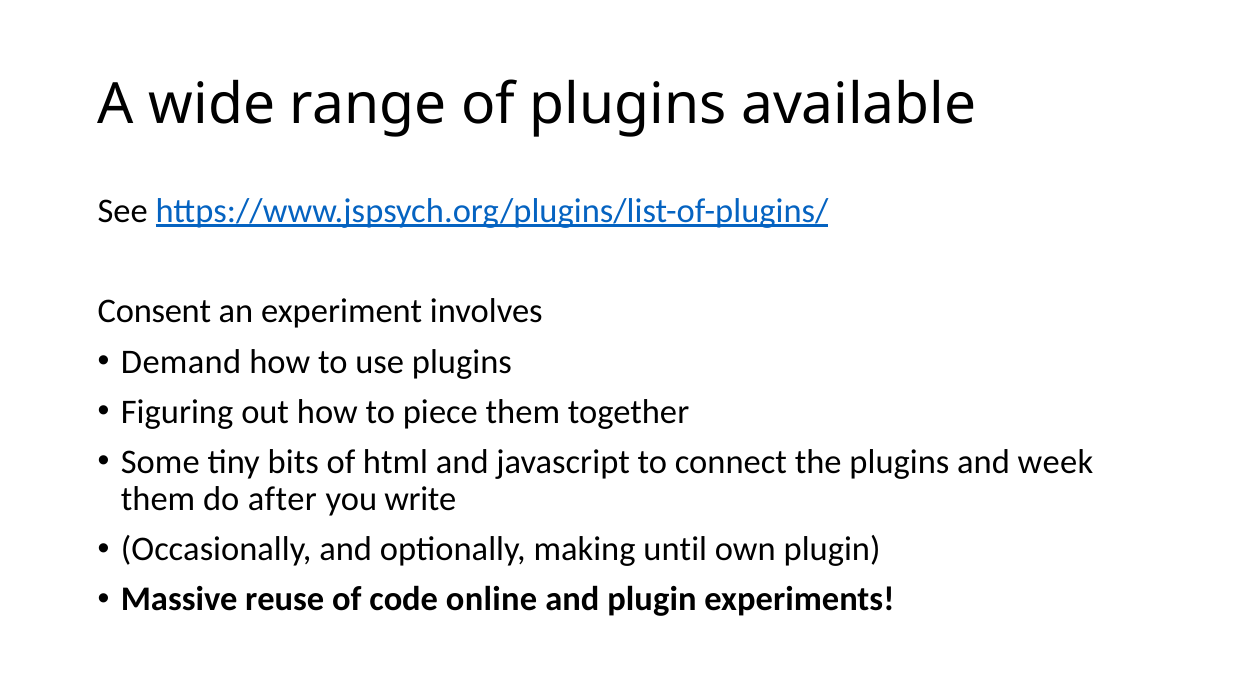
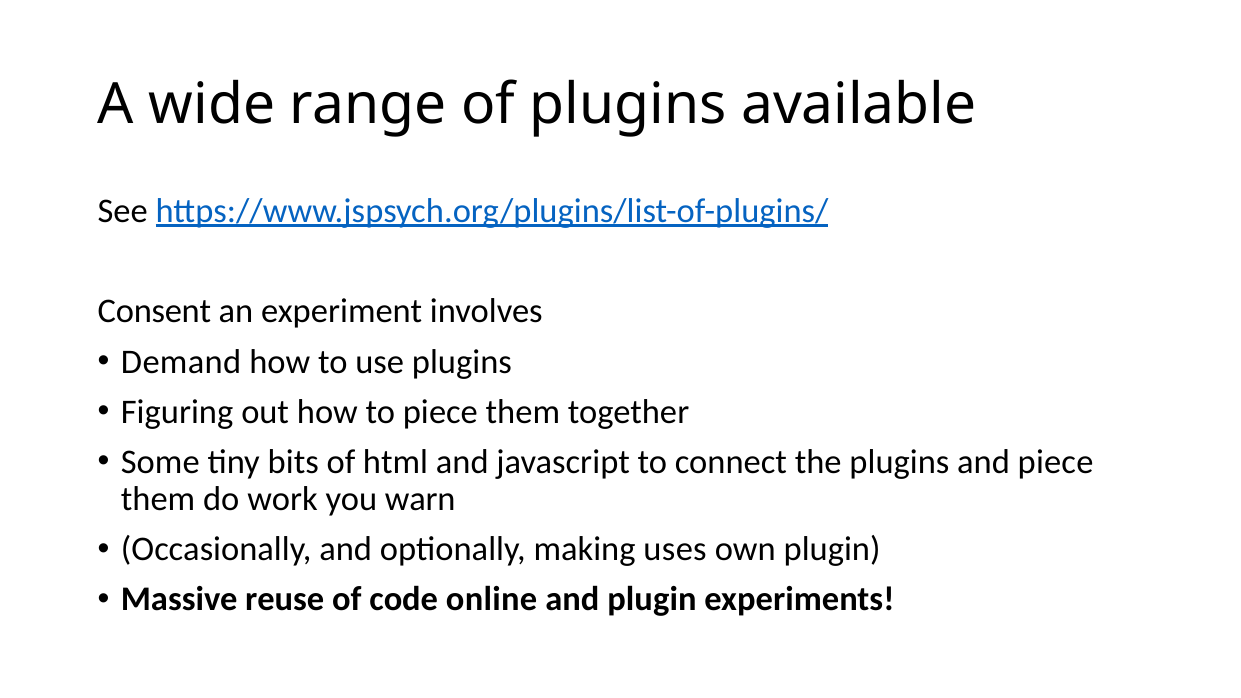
and week: week -> piece
after: after -> work
write: write -> warn
until: until -> uses
